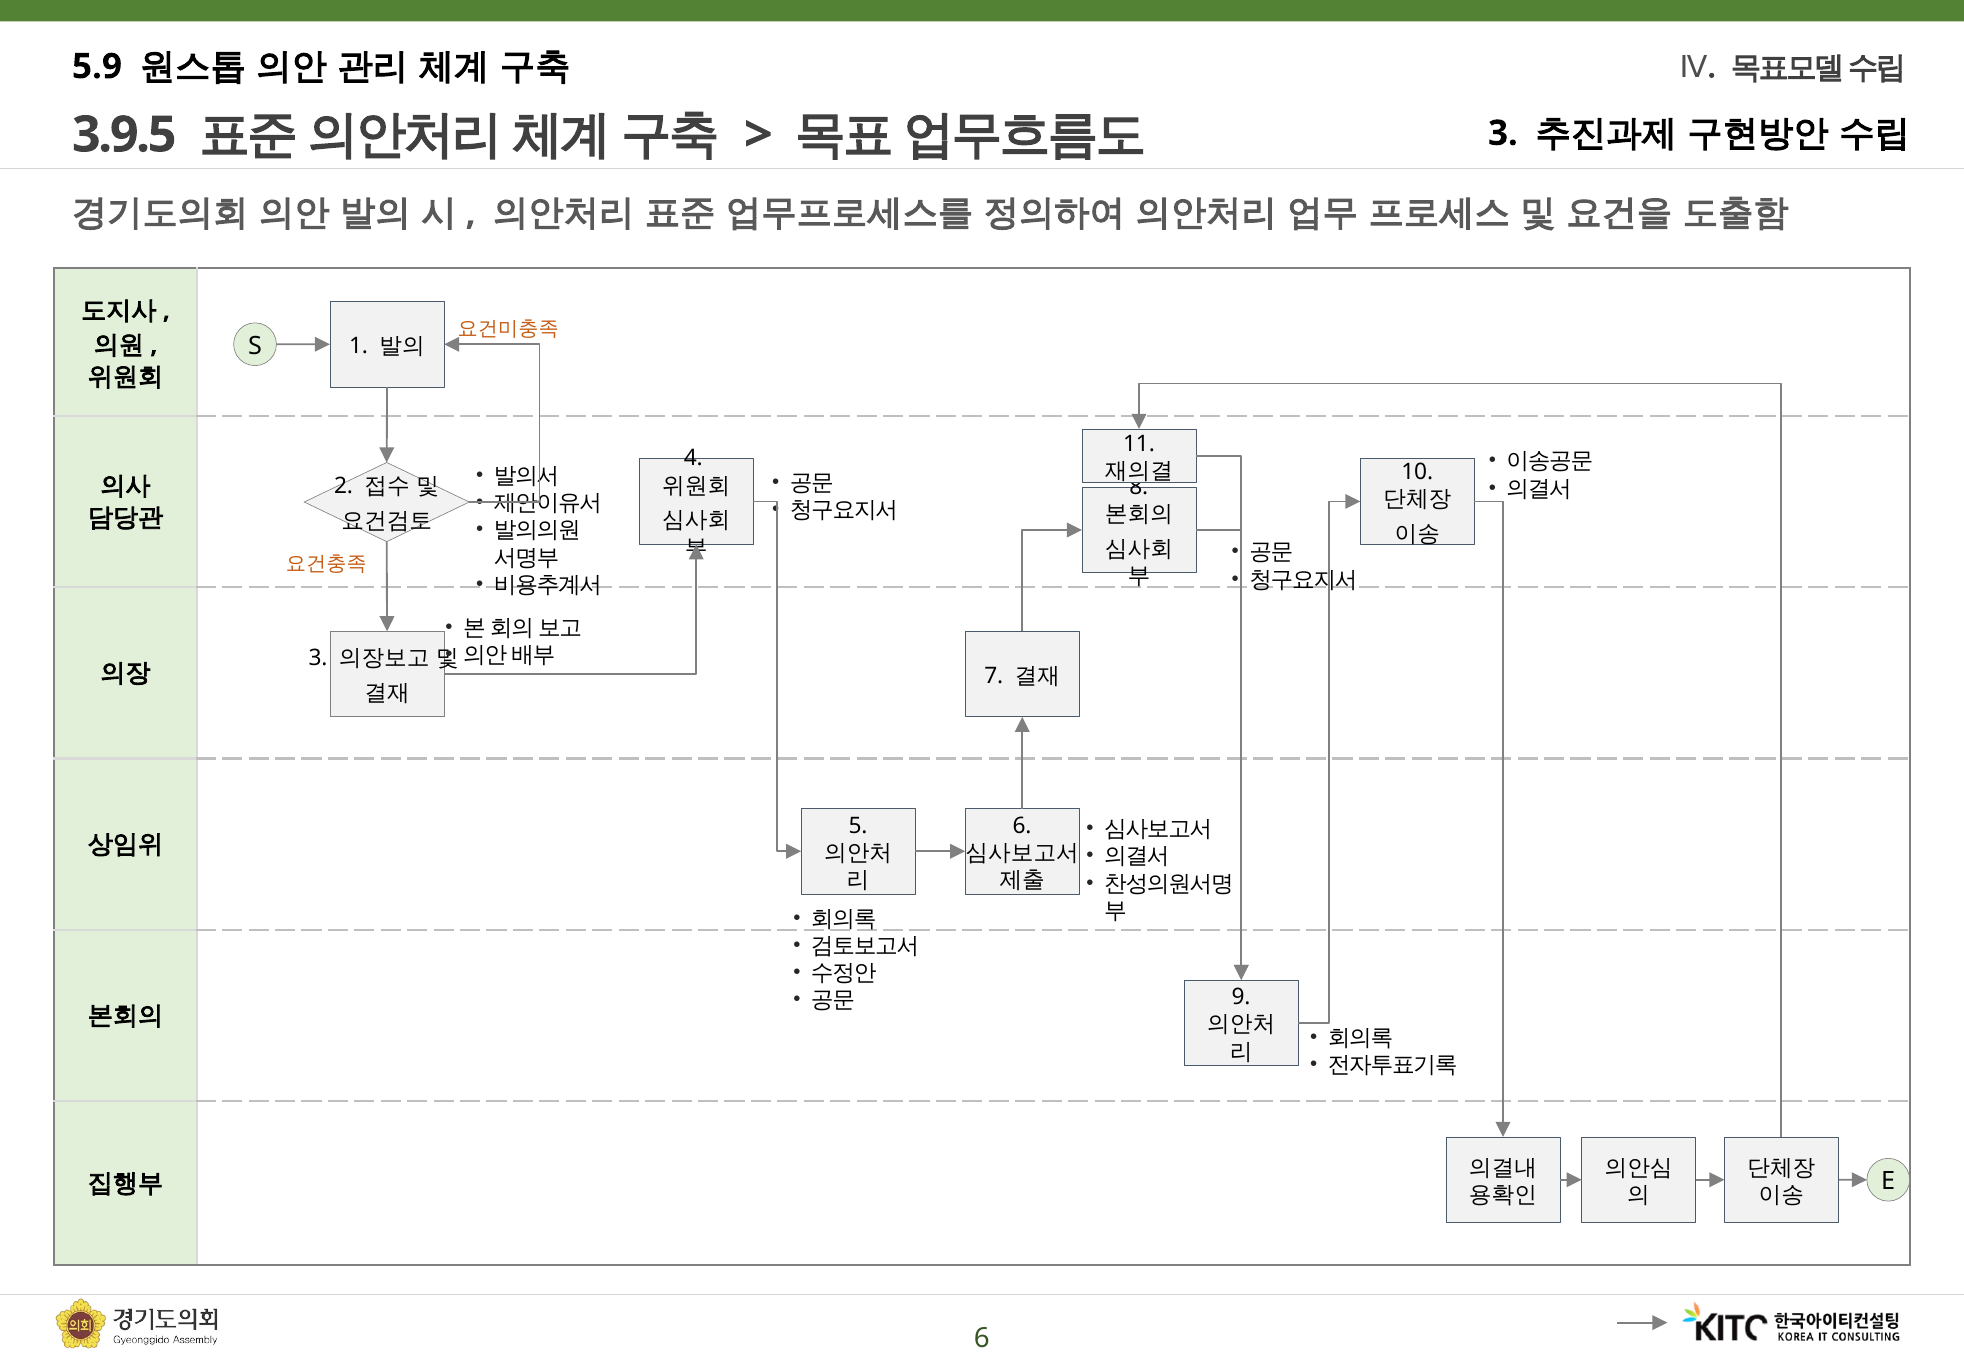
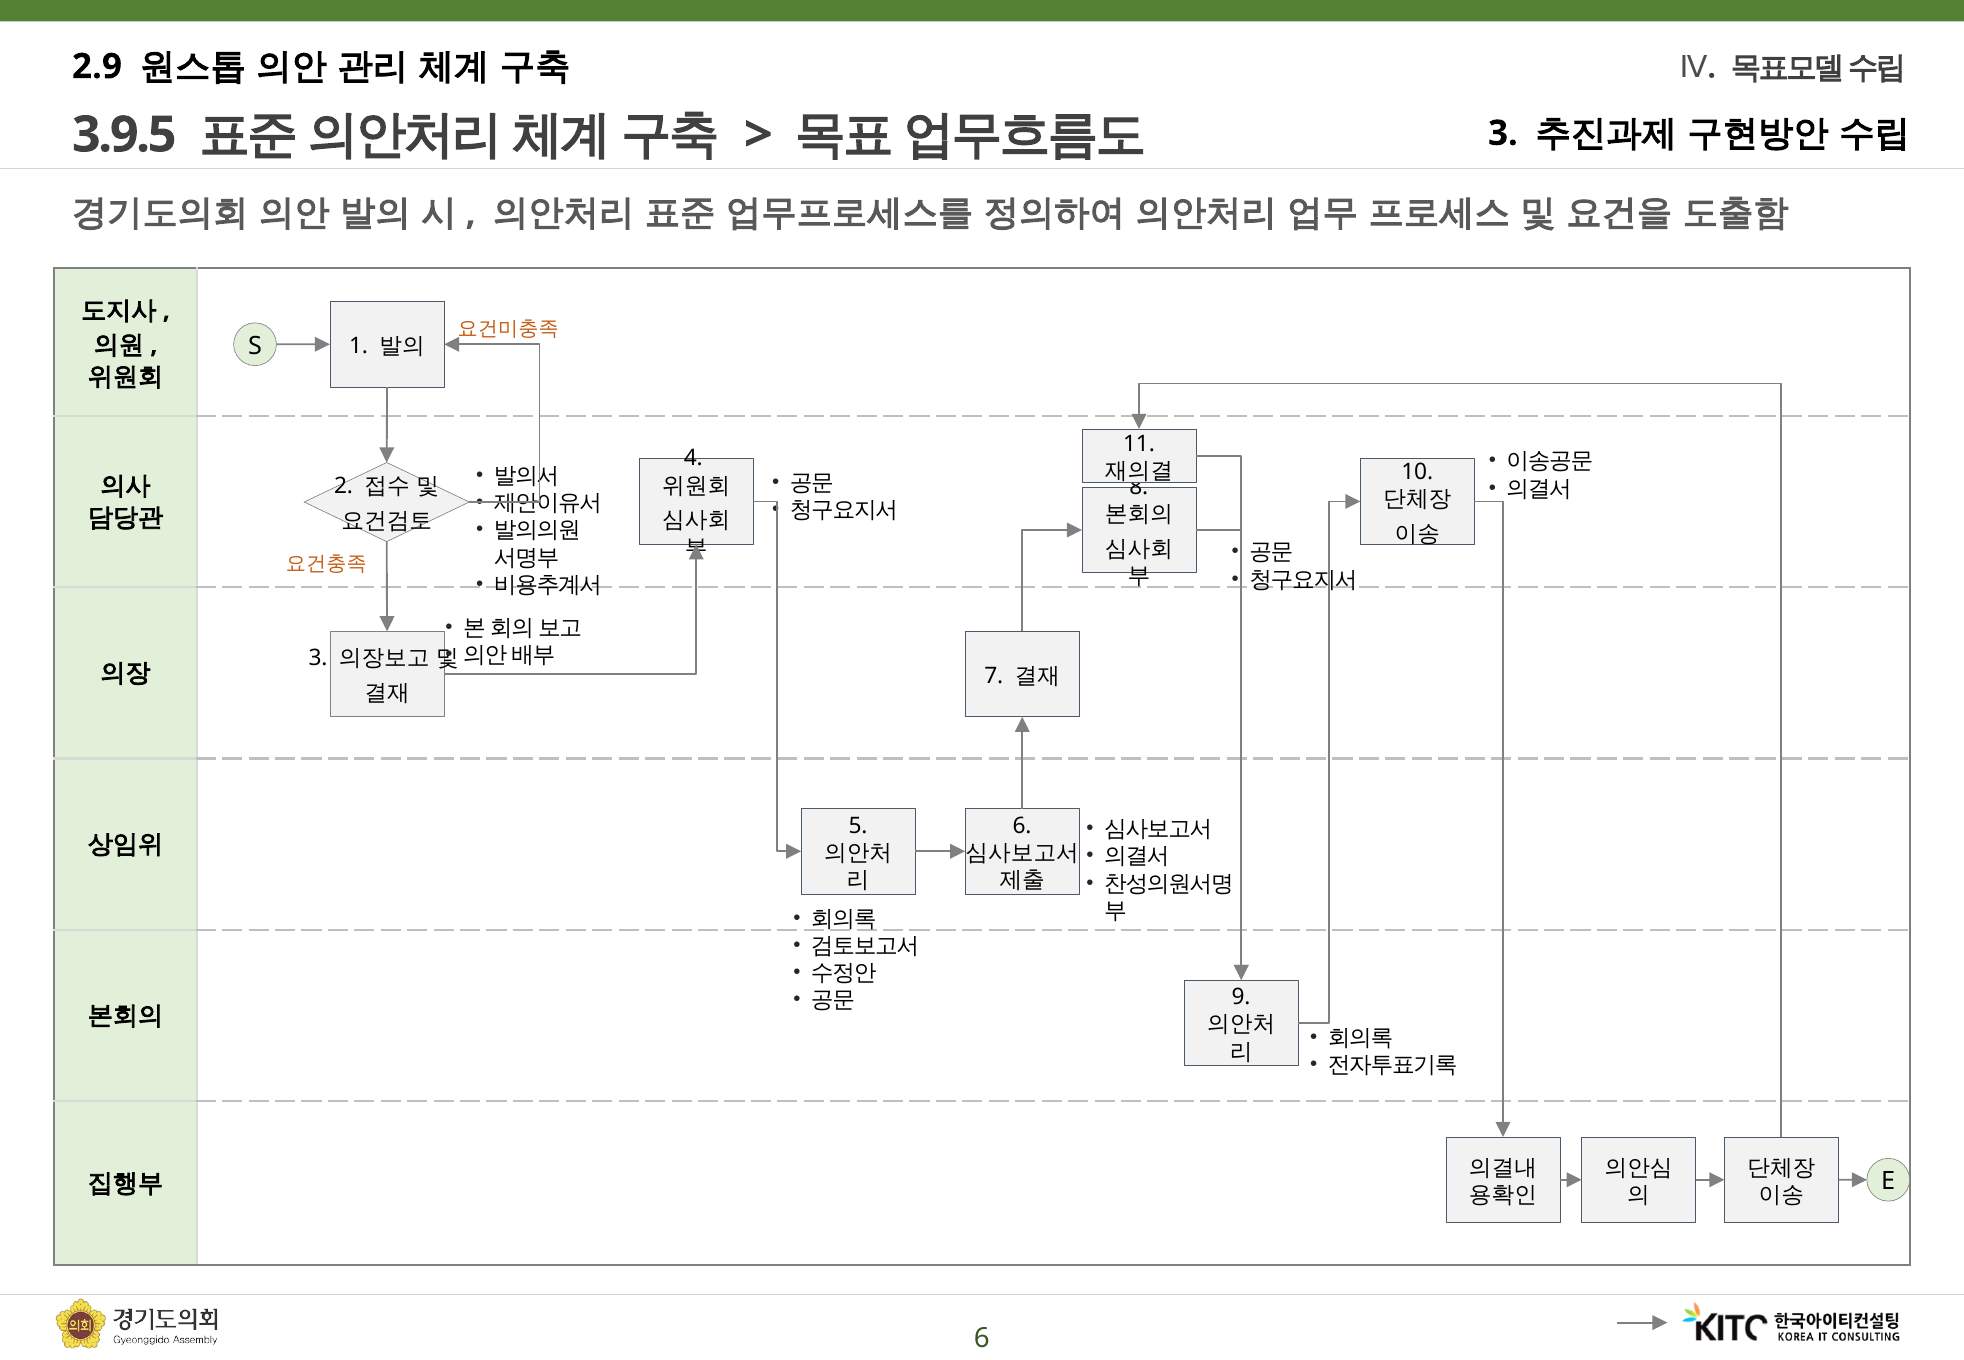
5.9: 5.9 -> 2.9
